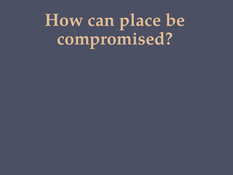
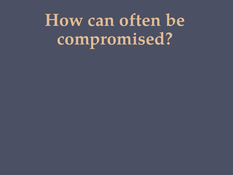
place: place -> often
